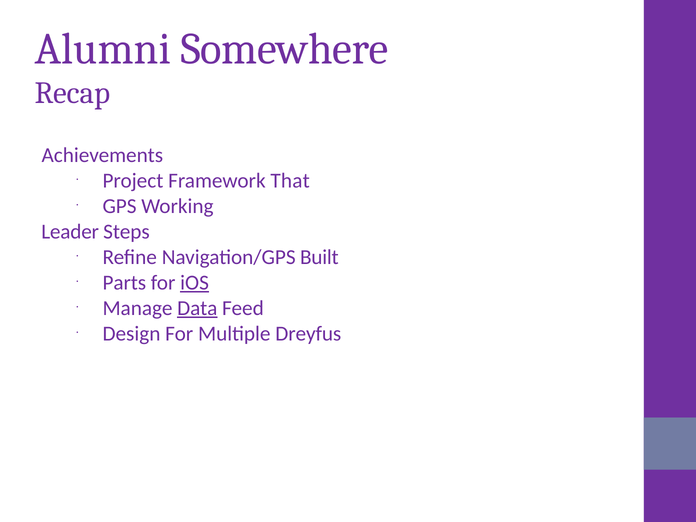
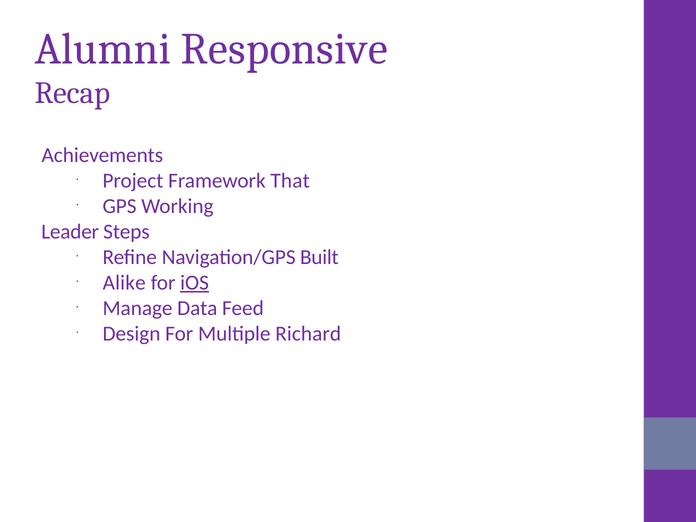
Somewhere: Somewhere -> Responsive
Parts: Parts -> Alike
Data underline: present -> none
Dreyfus: Dreyfus -> Richard
